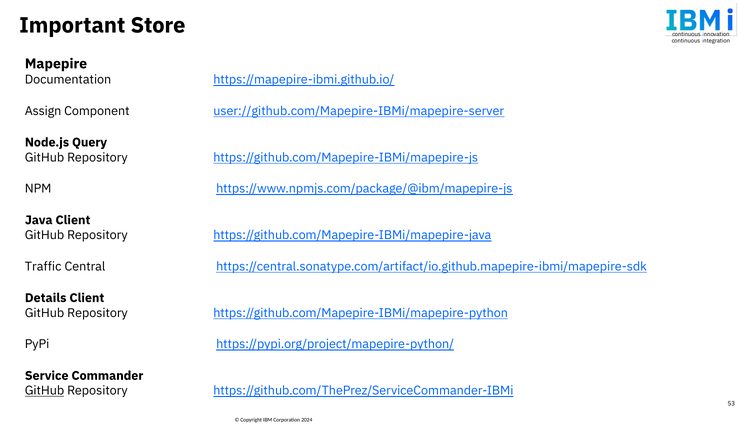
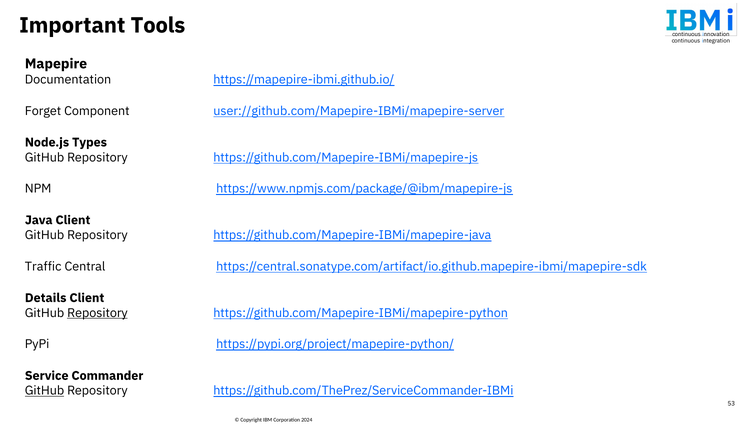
Store: Store -> Tools
Assign: Assign -> Forget
Query: Query -> Types
Repository at (97, 313) underline: none -> present
